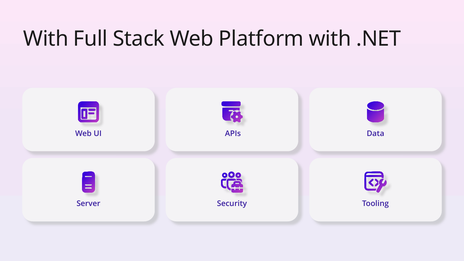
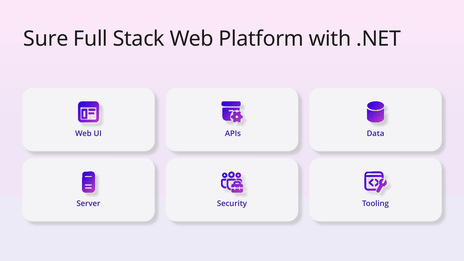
With at (46, 39): With -> Sure
